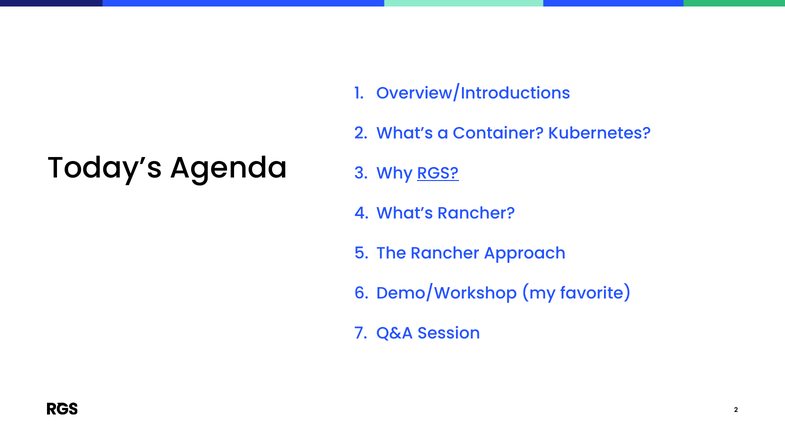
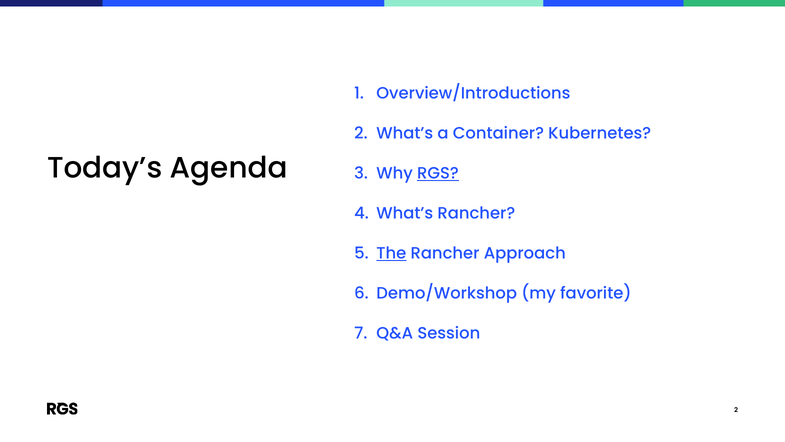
The underline: none -> present
